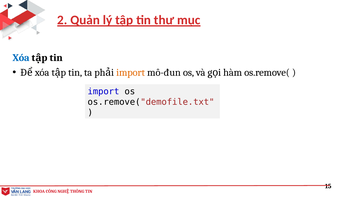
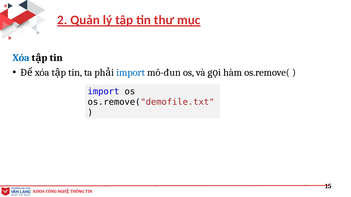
import at (131, 73) colour: orange -> blue
